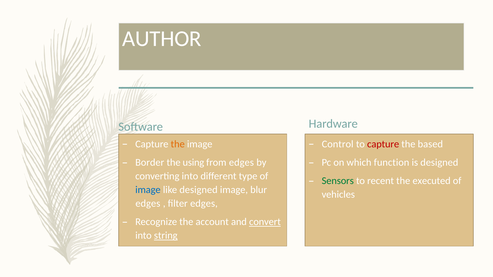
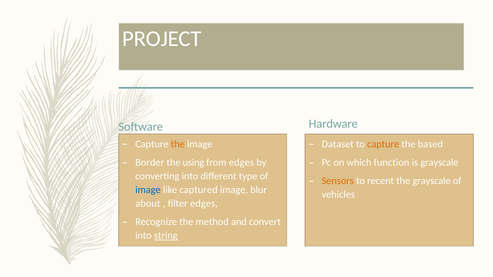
AUTHOR: AUTHOR -> PROJECT
Control: Control -> Dataset
capture at (383, 144) colour: red -> orange
is designed: designed -> grayscale
Sensors colour: green -> orange
the executed: executed -> grayscale
like designed: designed -> captured
edges at (148, 204): edges -> about
account: account -> method
convert underline: present -> none
